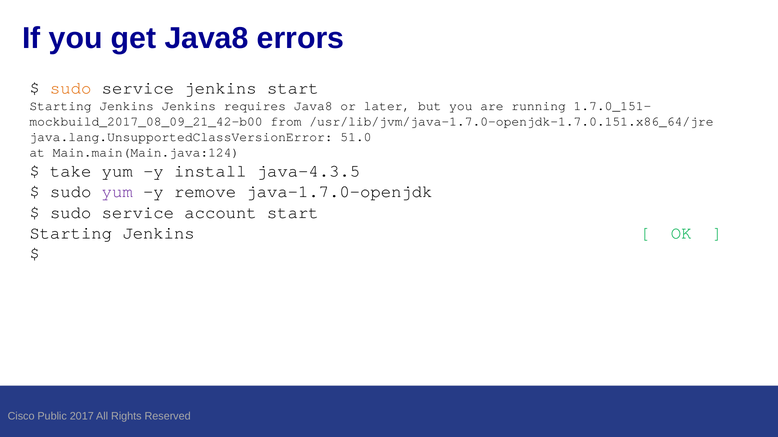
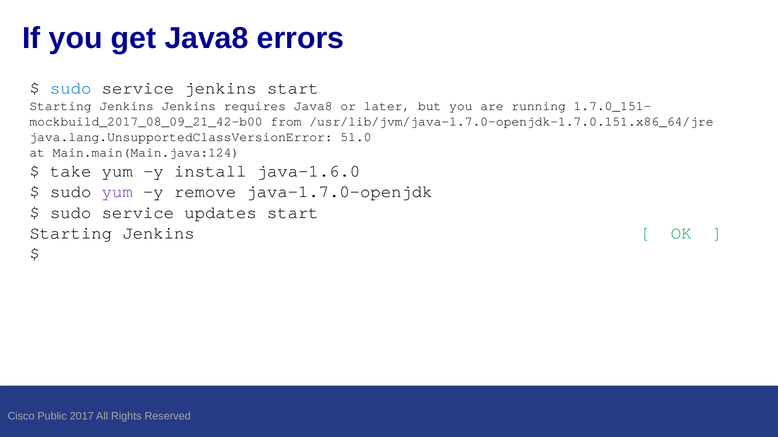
sudo at (71, 88) colour: orange -> blue
java-4.3.5: java-4.3.5 -> java-1.6.0
account: account -> updates
